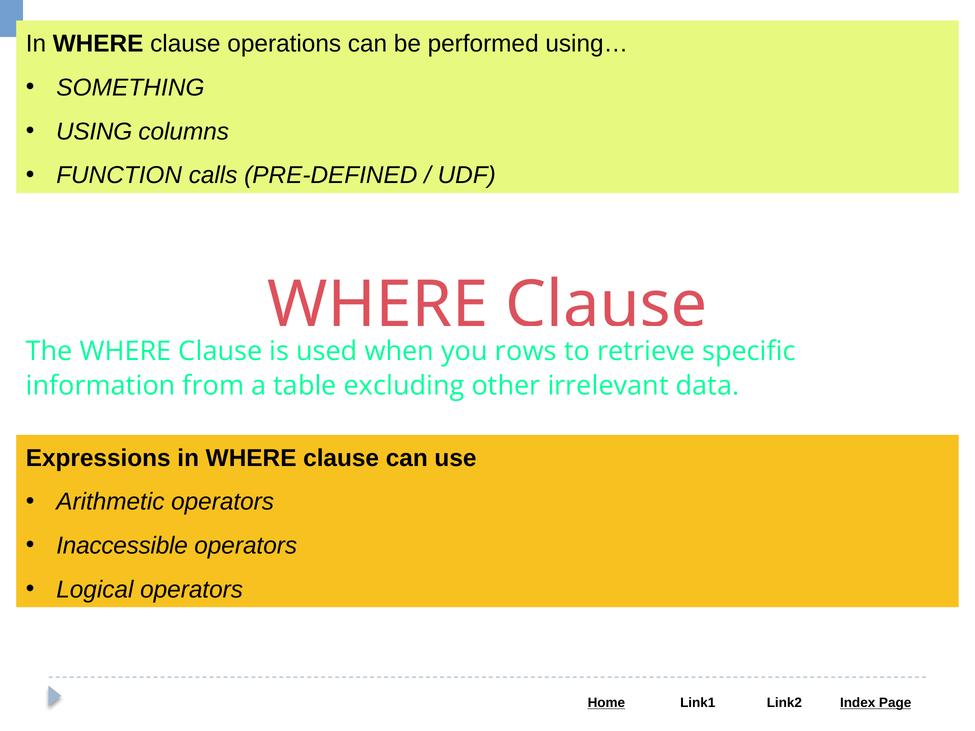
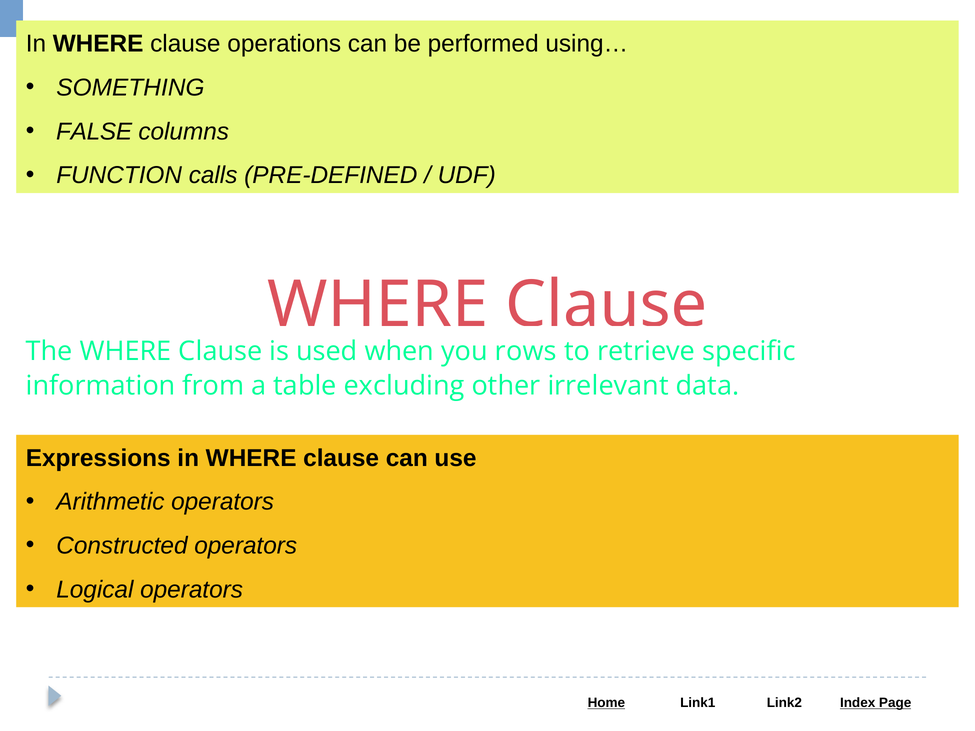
USING: USING -> FALSE
Inaccessible: Inaccessible -> Constructed
